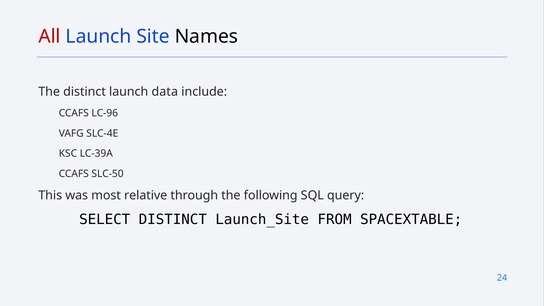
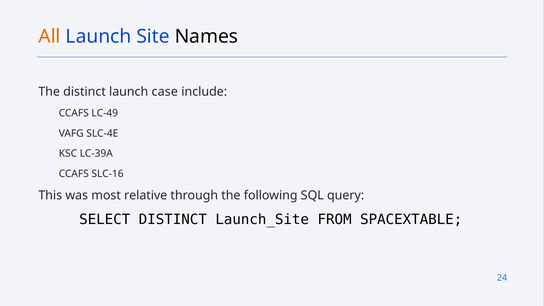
All colour: red -> orange
data: data -> case
LC-96: LC-96 -> LC-49
SLC-50: SLC-50 -> SLC-16
